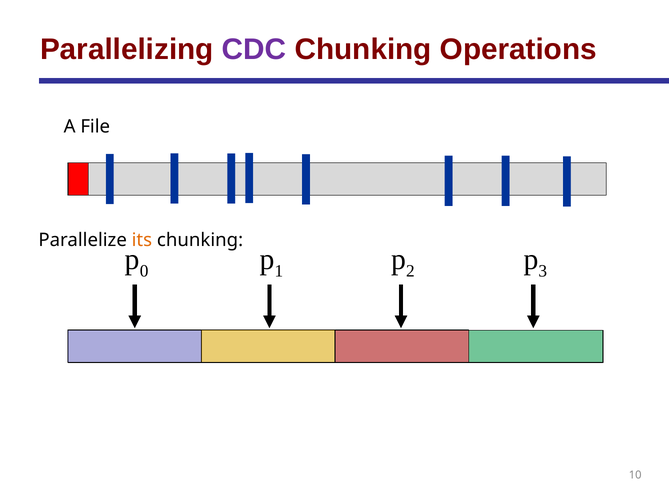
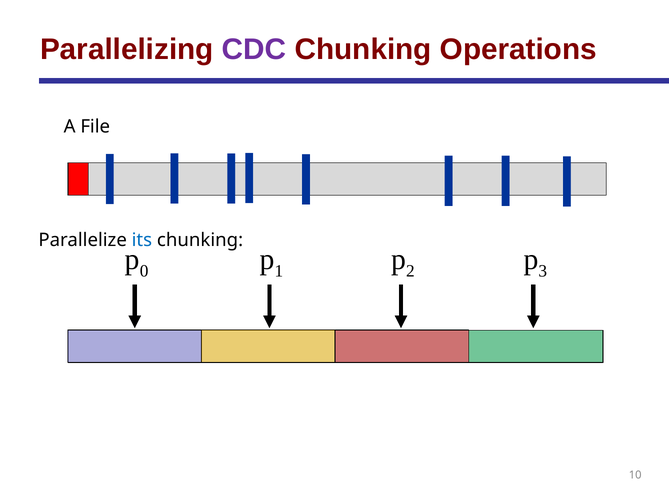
its colour: orange -> blue
